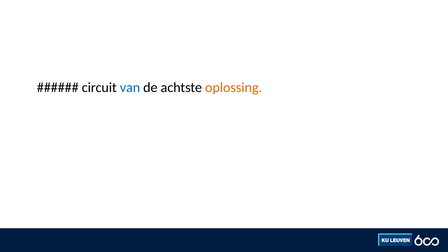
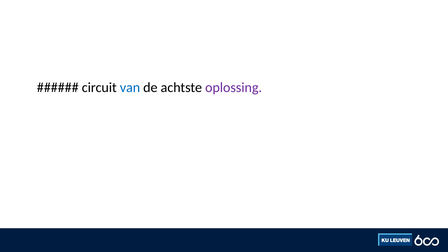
oplossing colour: orange -> purple
